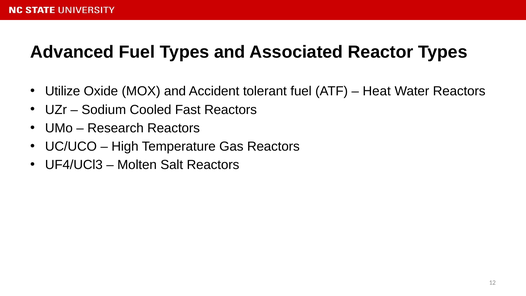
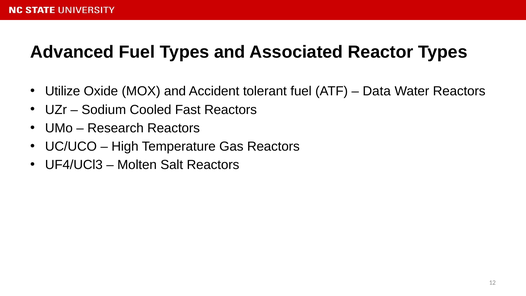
Heat: Heat -> Data
